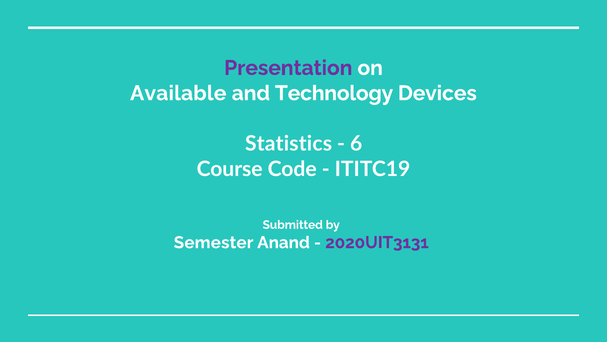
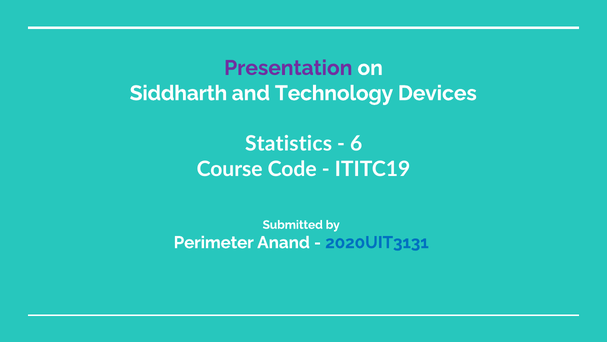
Available: Available -> Siddharth
Semester: Semester -> Perimeter
2020UIT3131 colour: purple -> blue
